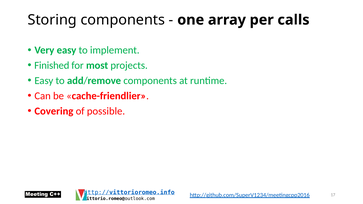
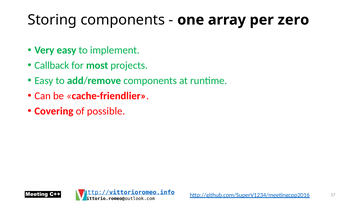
calls: calls -> zero
Finished: Finished -> Callback
